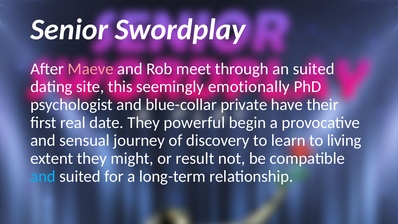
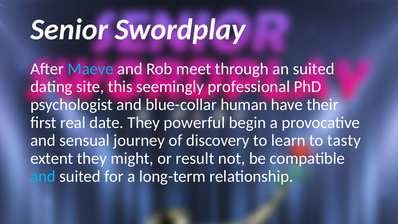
Maeve colour: pink -> light blue
emotionally: emotionally -> professional
private: private -> human
living: living -> tasty
